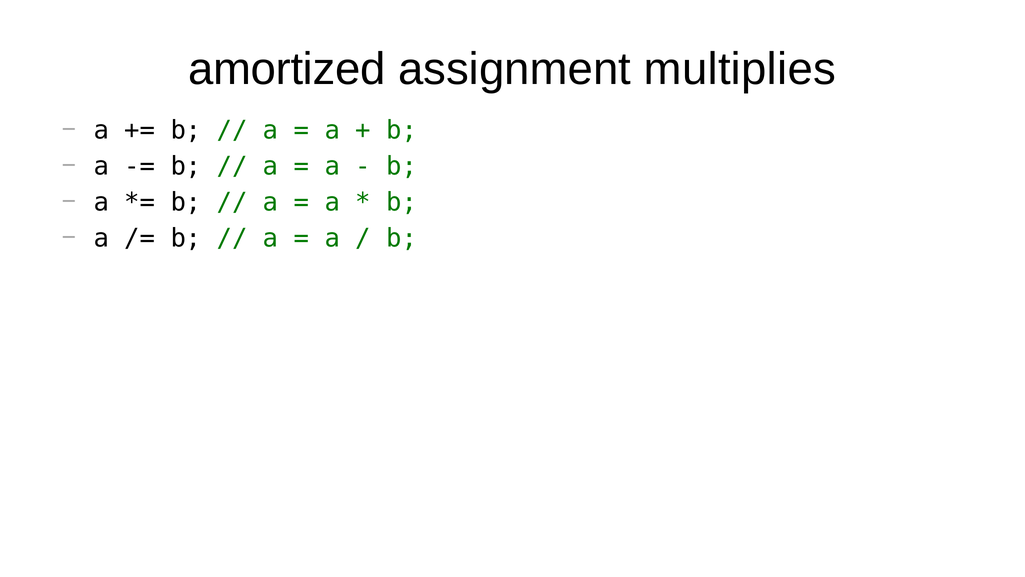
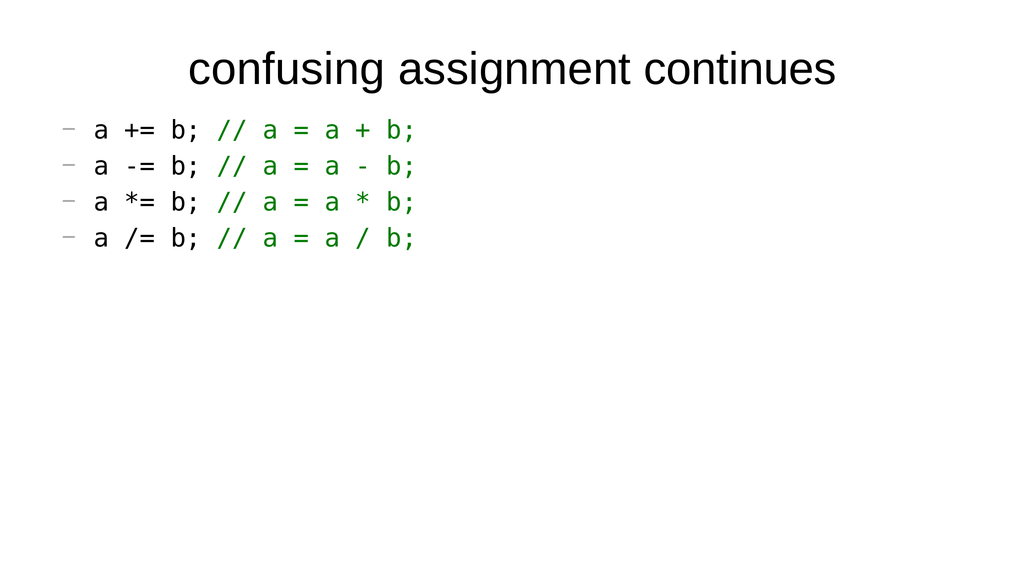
amortized: amortized -> confusing
multiplies: multiplies -> continues
